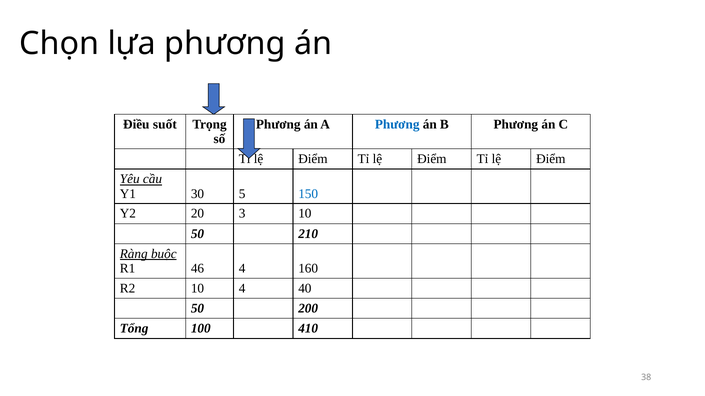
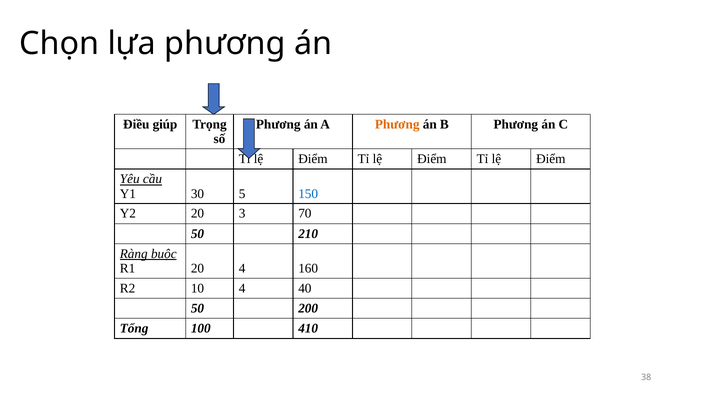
suốt: suốt -> giúp
Phương at (397, 125) colour: blue -> orange
3 10: 10 -> 70
R1 46: 46 -> 20
